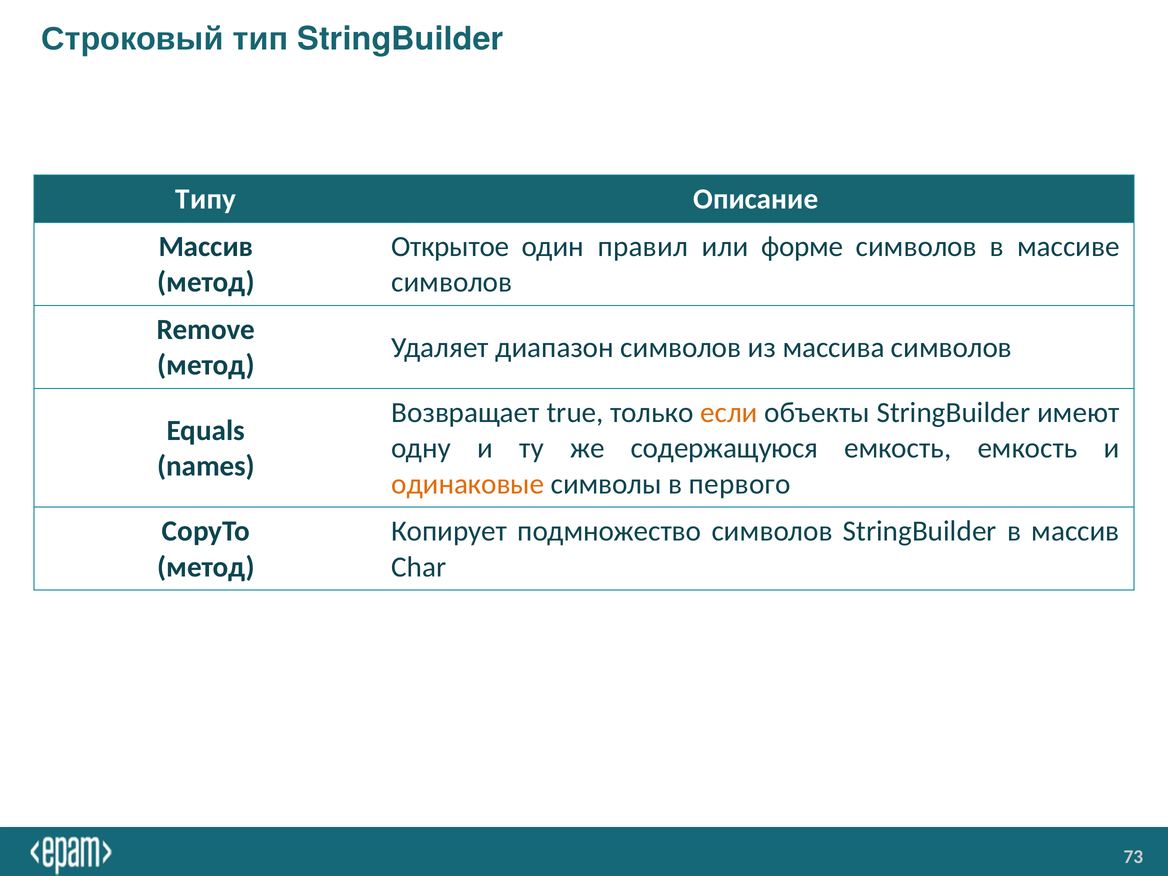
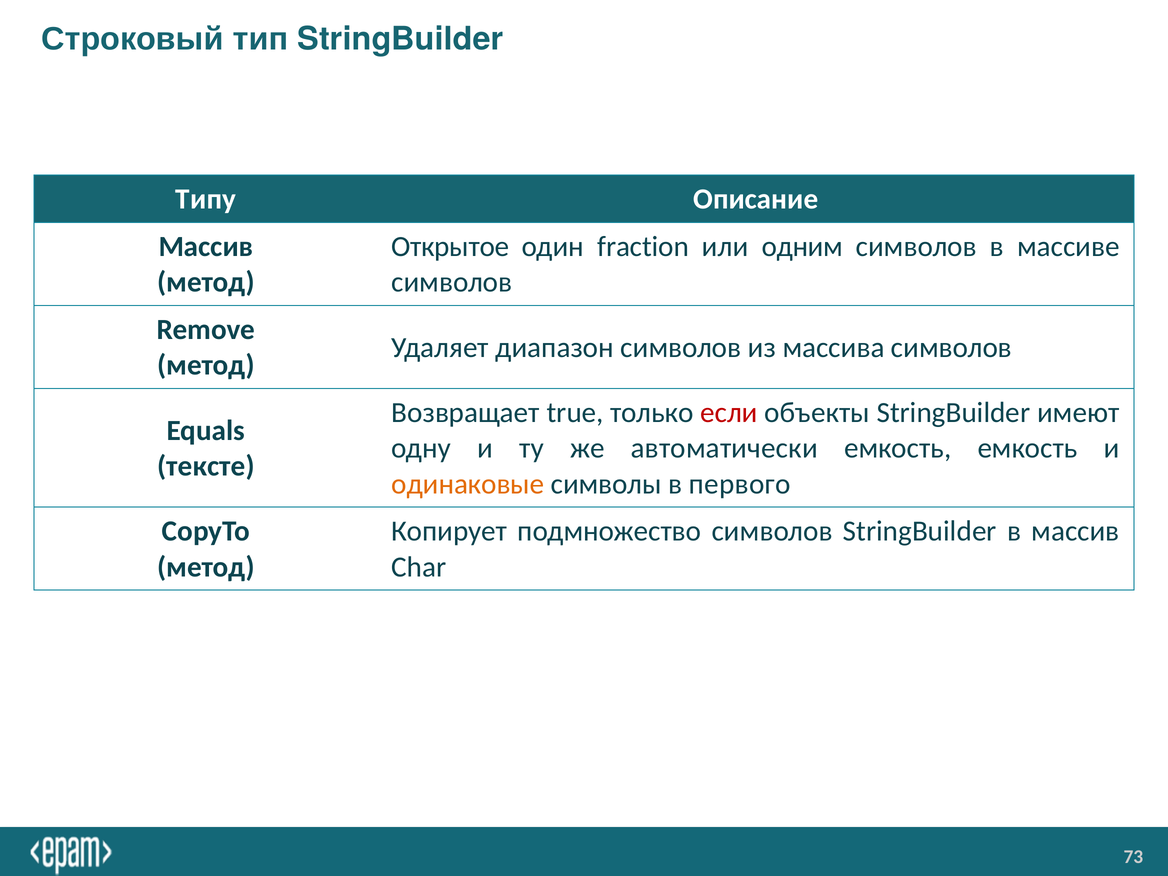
правил: правил -> fraction
форме: форме -> одним
если colour: orange -> red
содержащуюся: содержащуюся -> автоматически
names: names -> тексте
